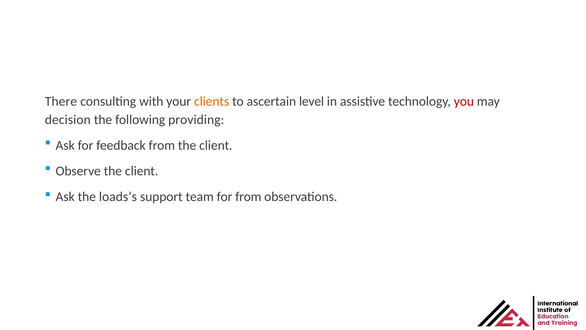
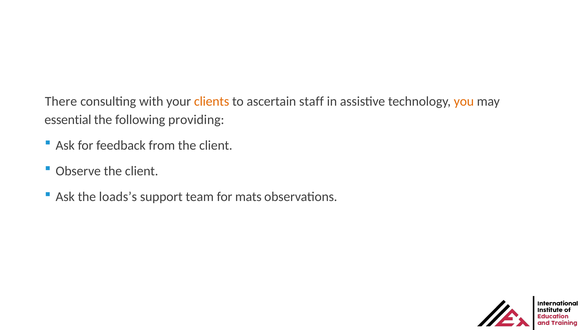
level: level -> staff
you colour: red -> orange
decision: decision -> essential
for from: from -> mats
